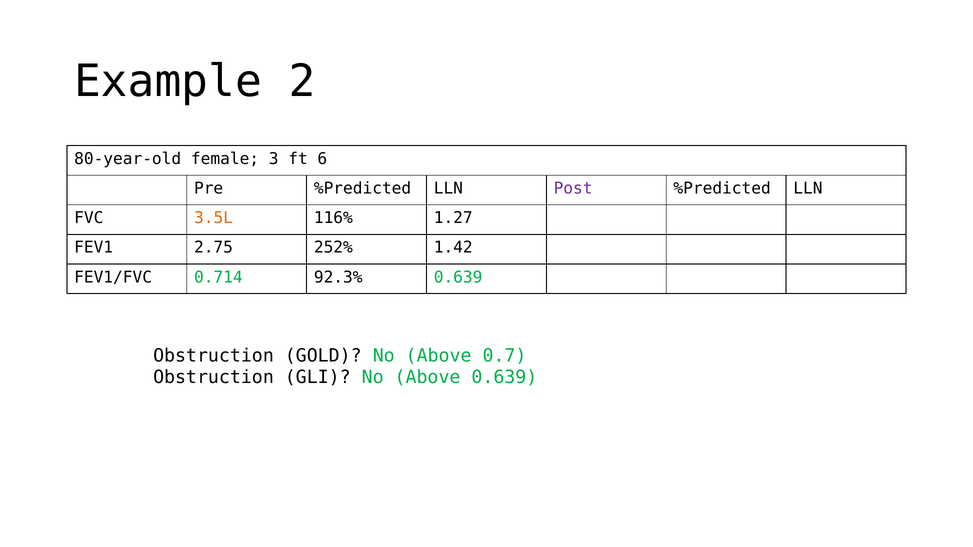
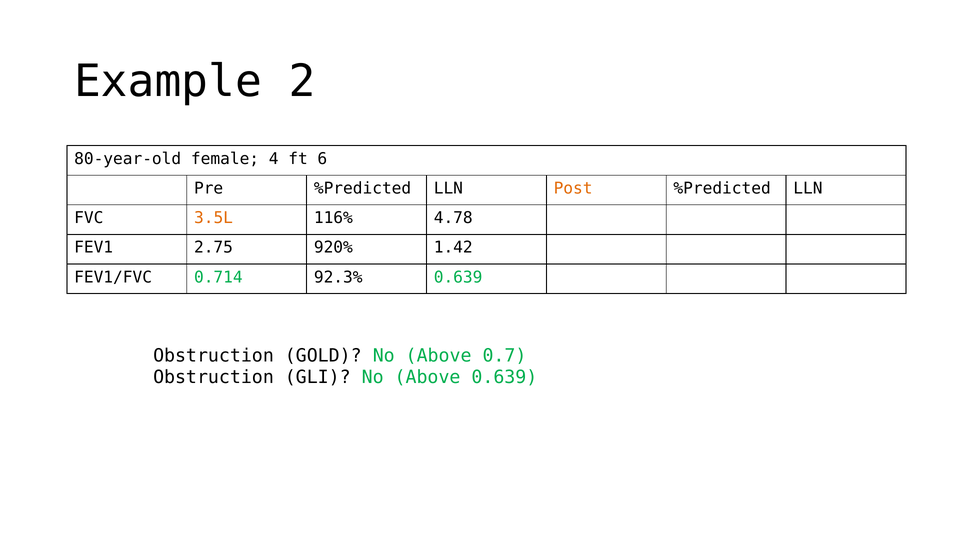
3: 3 -> 4
Post colour: purple -> orange
1.27: 1.27 -> 4.78
252%: 252% -> 920%
